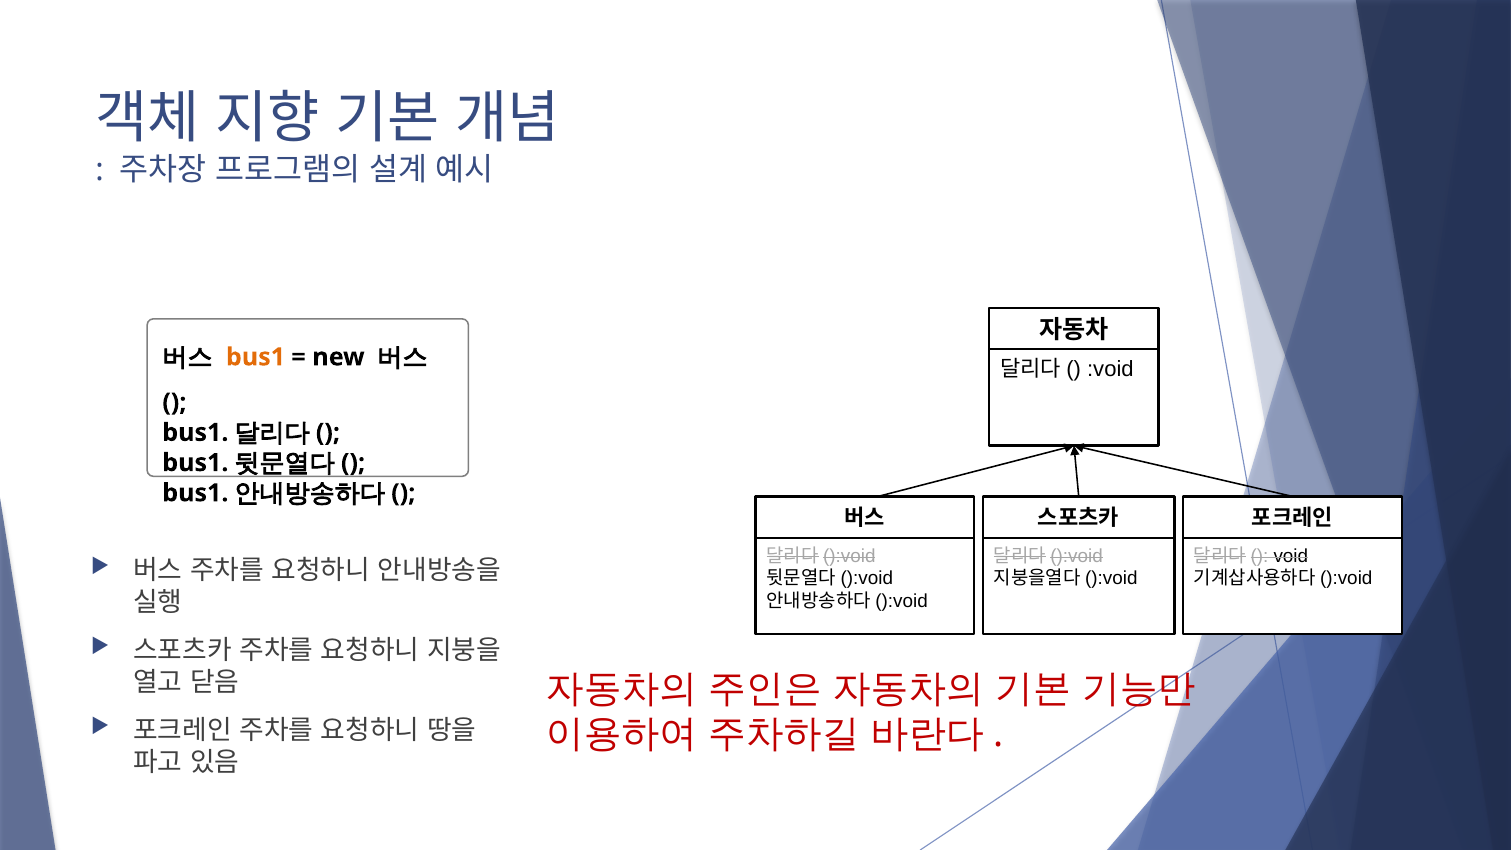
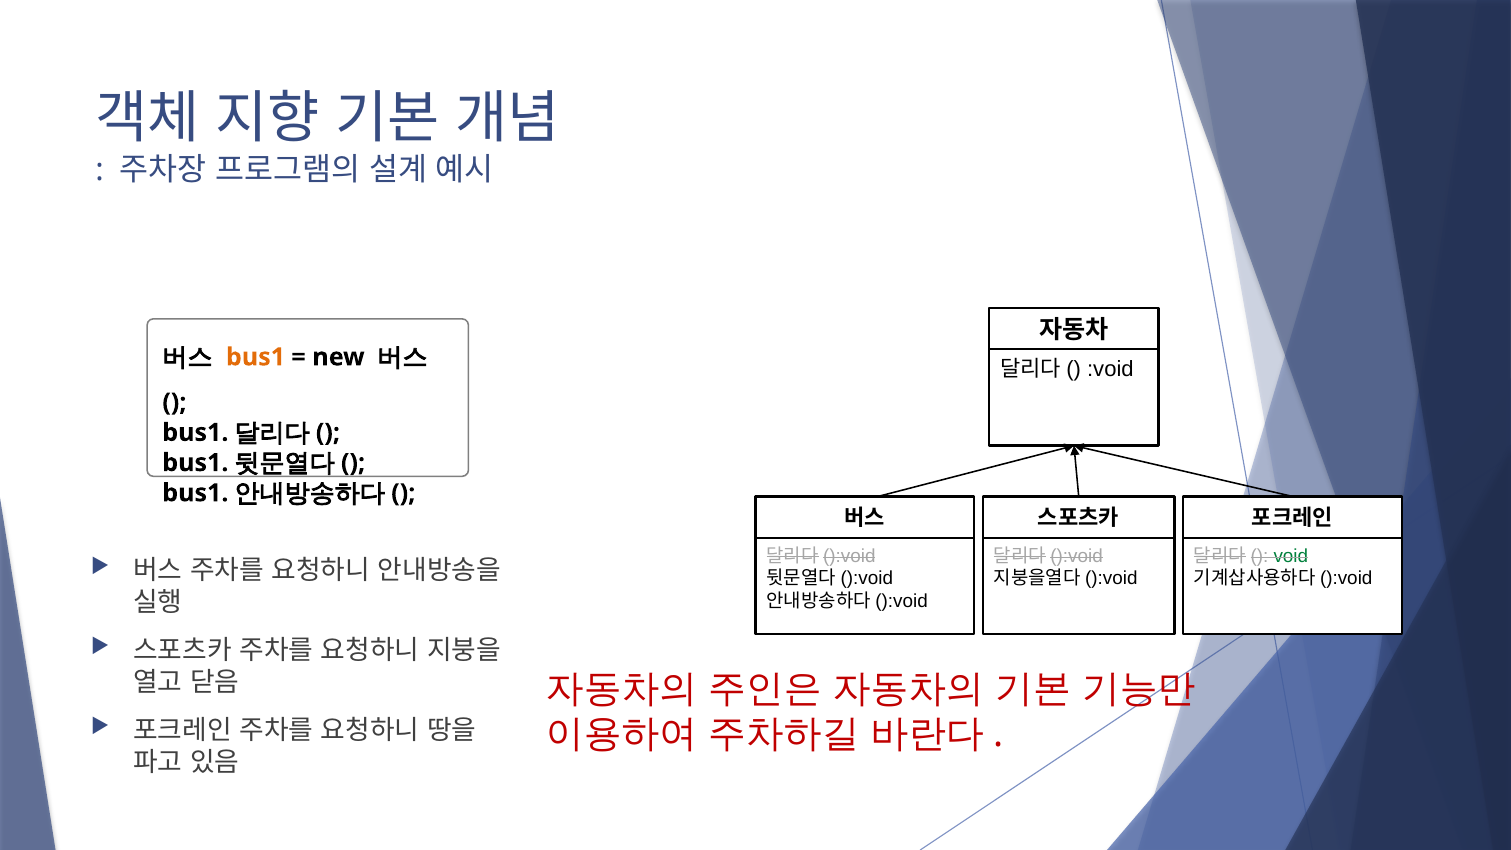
void colour: black -> green
